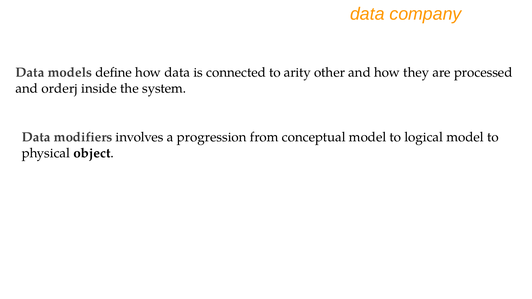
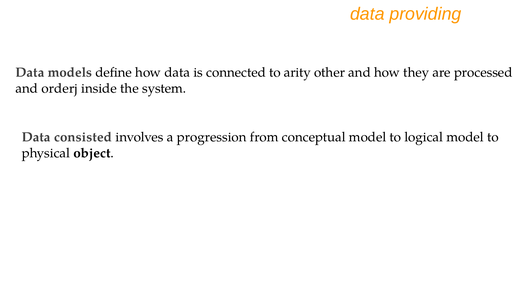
company: company -> providing
modifiers: modifiers -> consisted
